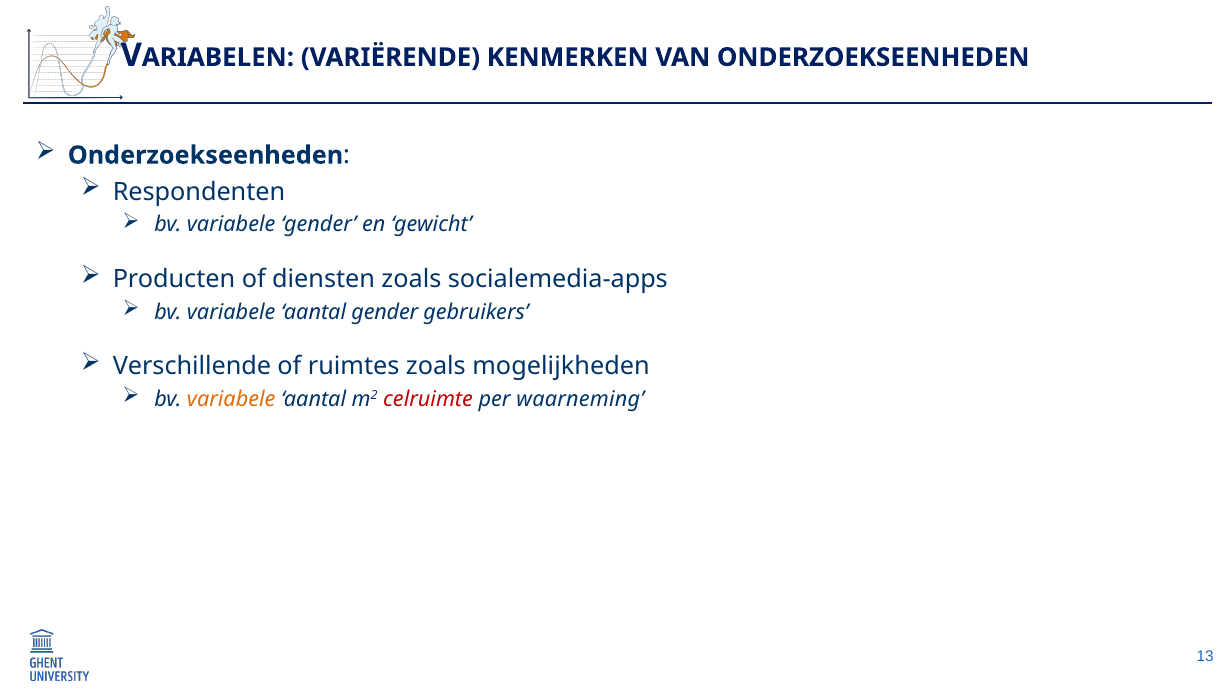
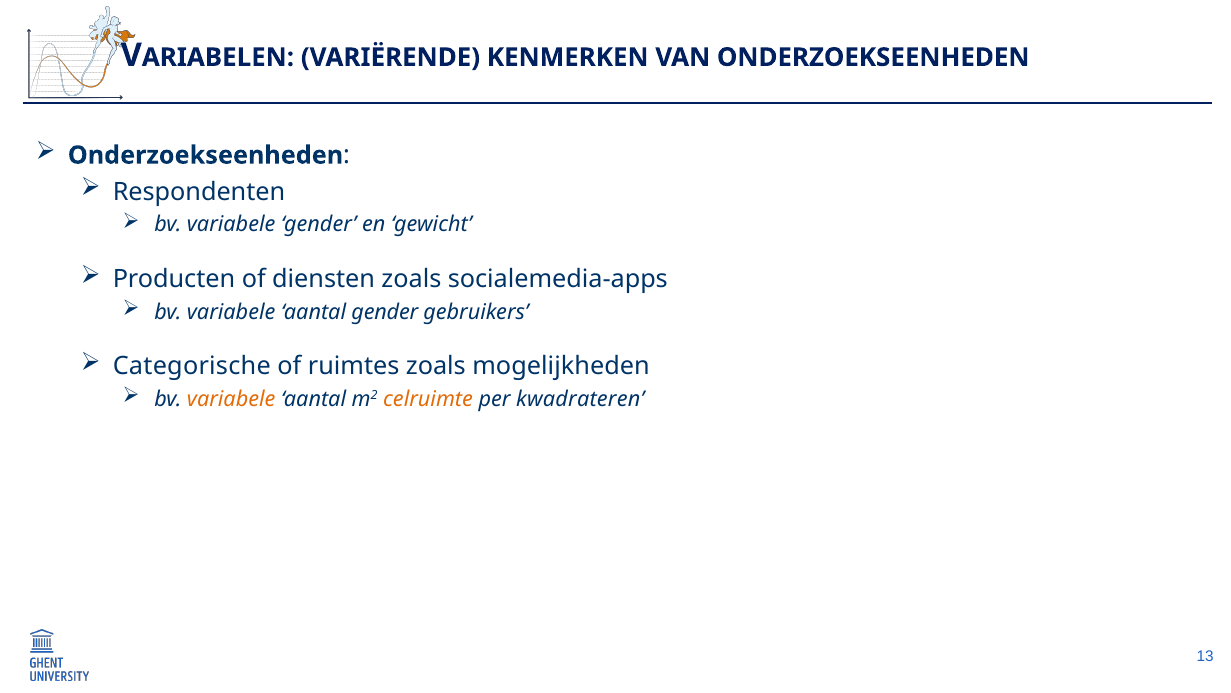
Verschillende: Verschillende -> Categorische
celruimte colour: red -> orange
waarneming: waarneming -> kwadrateren
